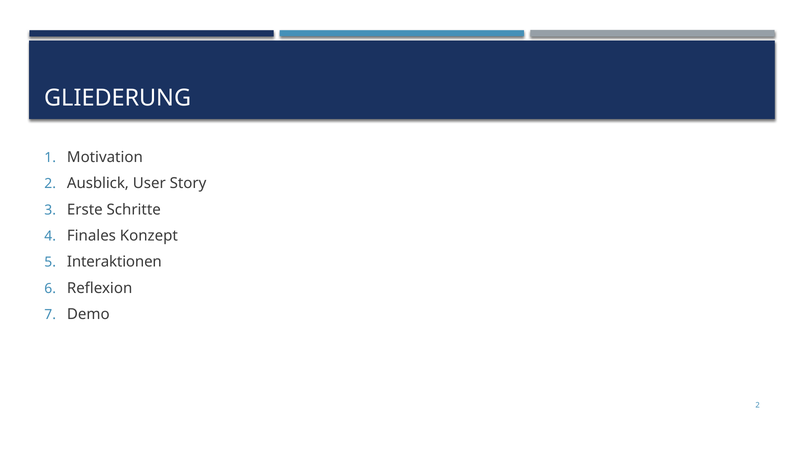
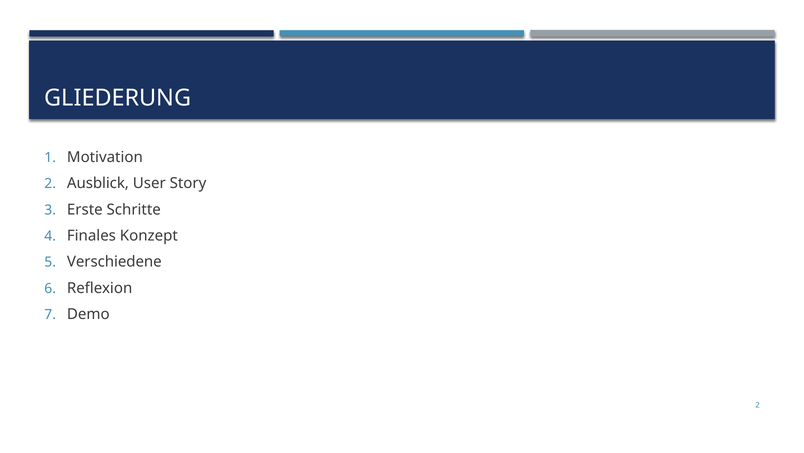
Interaktionen: Interaktionen -> Verschiedene
